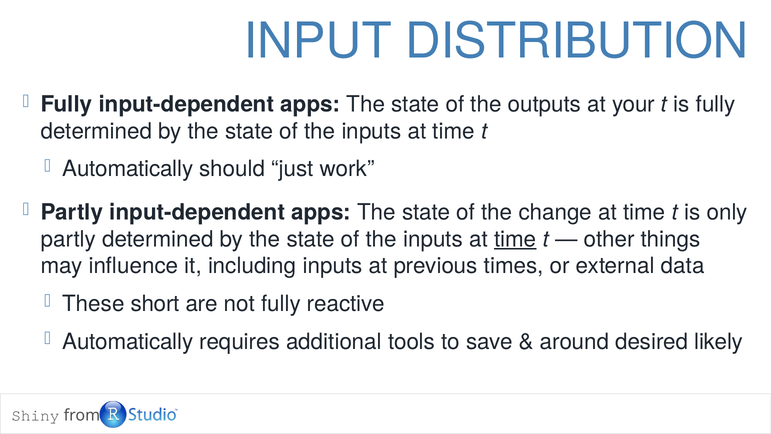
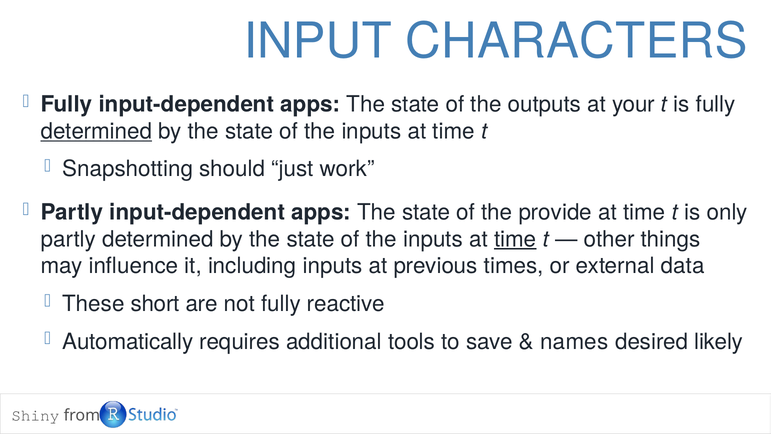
DISTRIBUTION: DISTRIBUTION -> CHARACTERS
determined at (96, 131) underline: none -> present
Automatically at (128, 169): Automatically -> Snapshotting
change: change -> provide
around: around -> names
